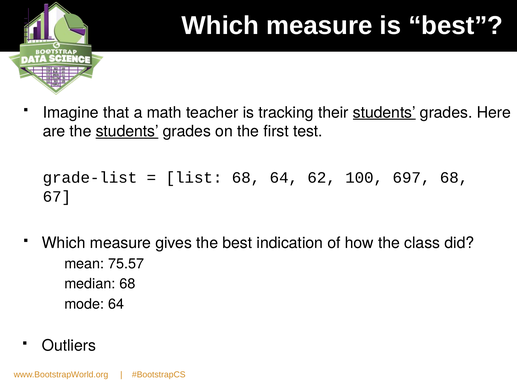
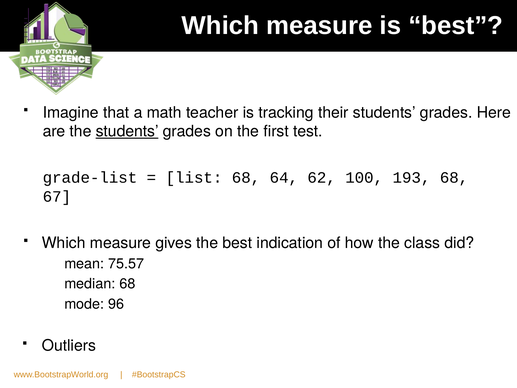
students at (384, 112) underline: present -> none
697: 697 -> 193
mode 64: 64 -> 96
